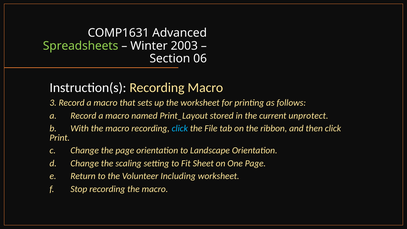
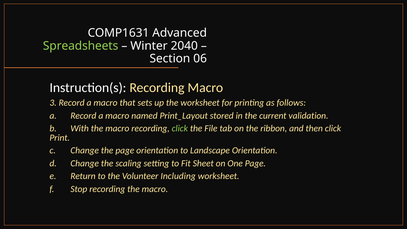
2003: 2003 -> 2040
unprotect: unprotect -> validation
click at (180, 129) colour: light blue -> light green
